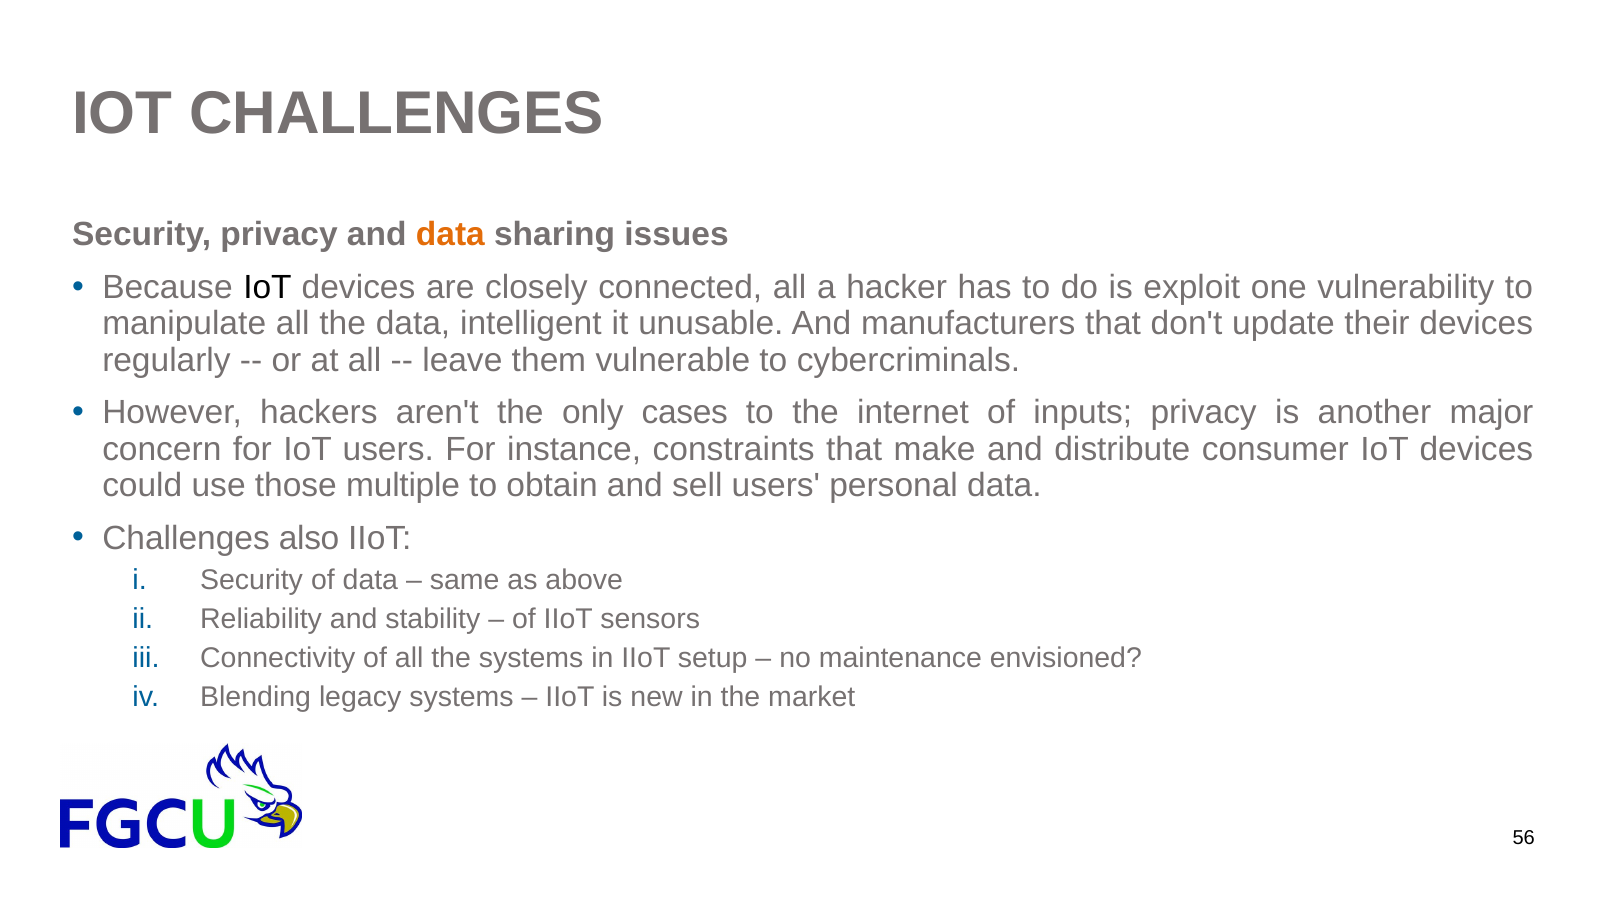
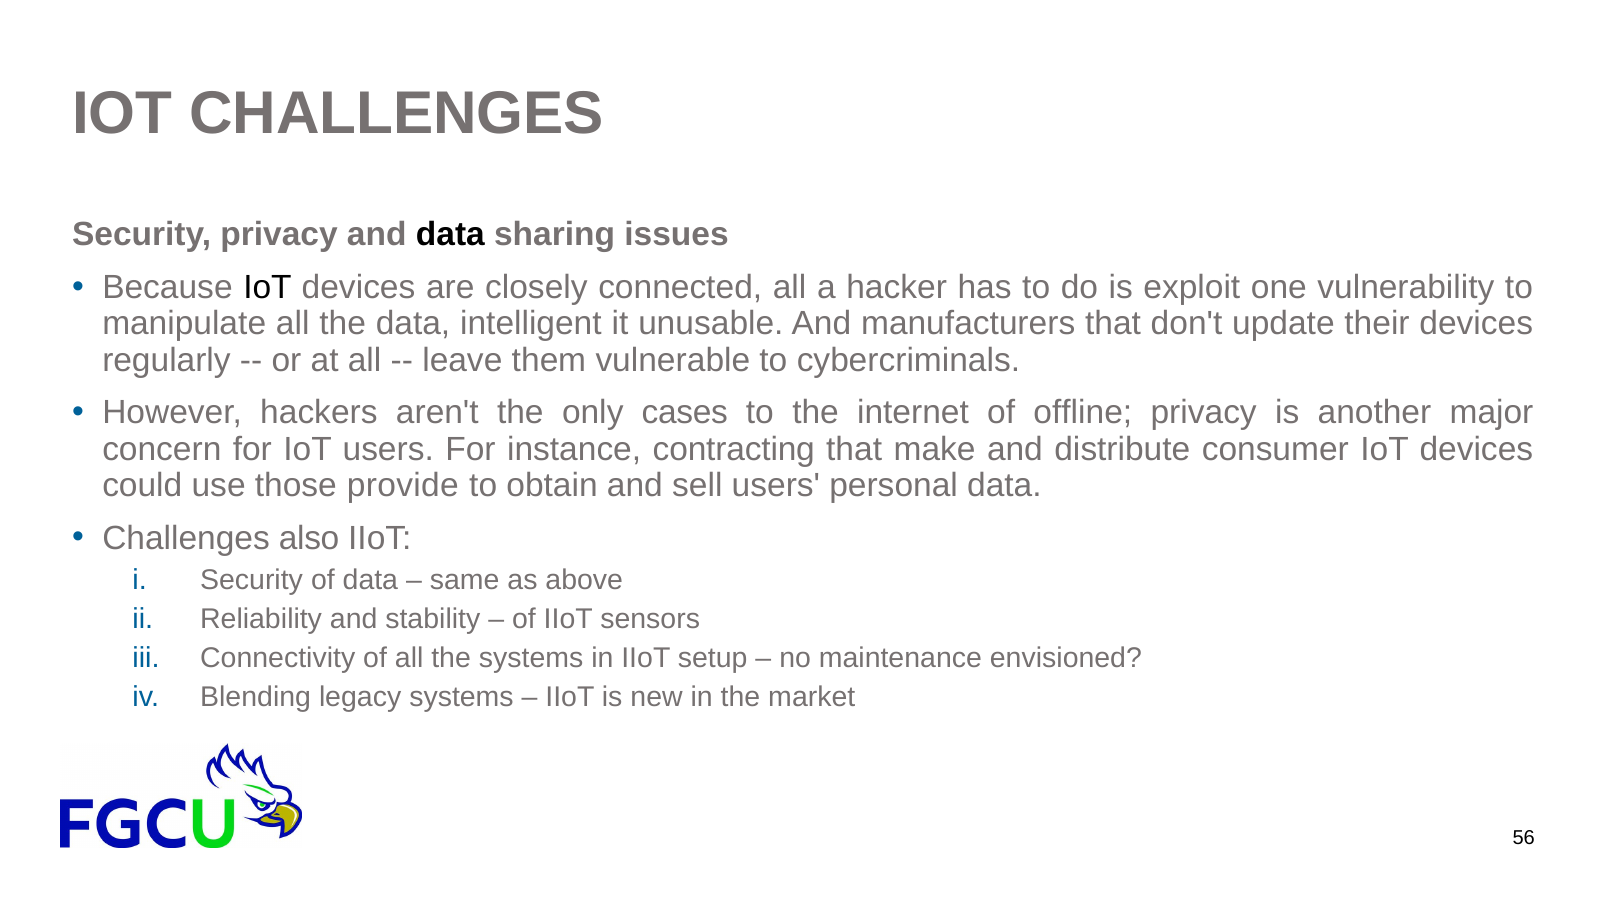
data at (450, 235) colour: orange -> black
inputs: inputs -> offline
constraints: constraints -> contracting
multiple: multiple -> provide
